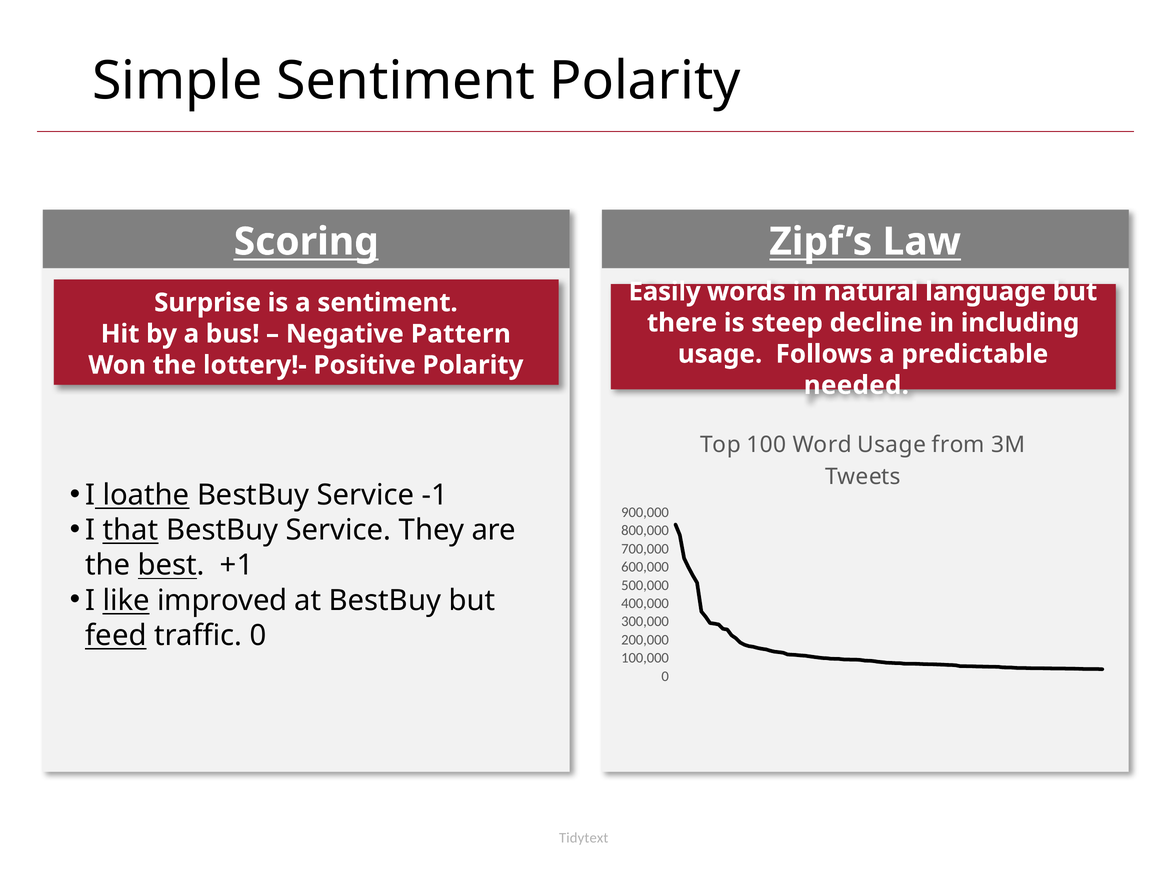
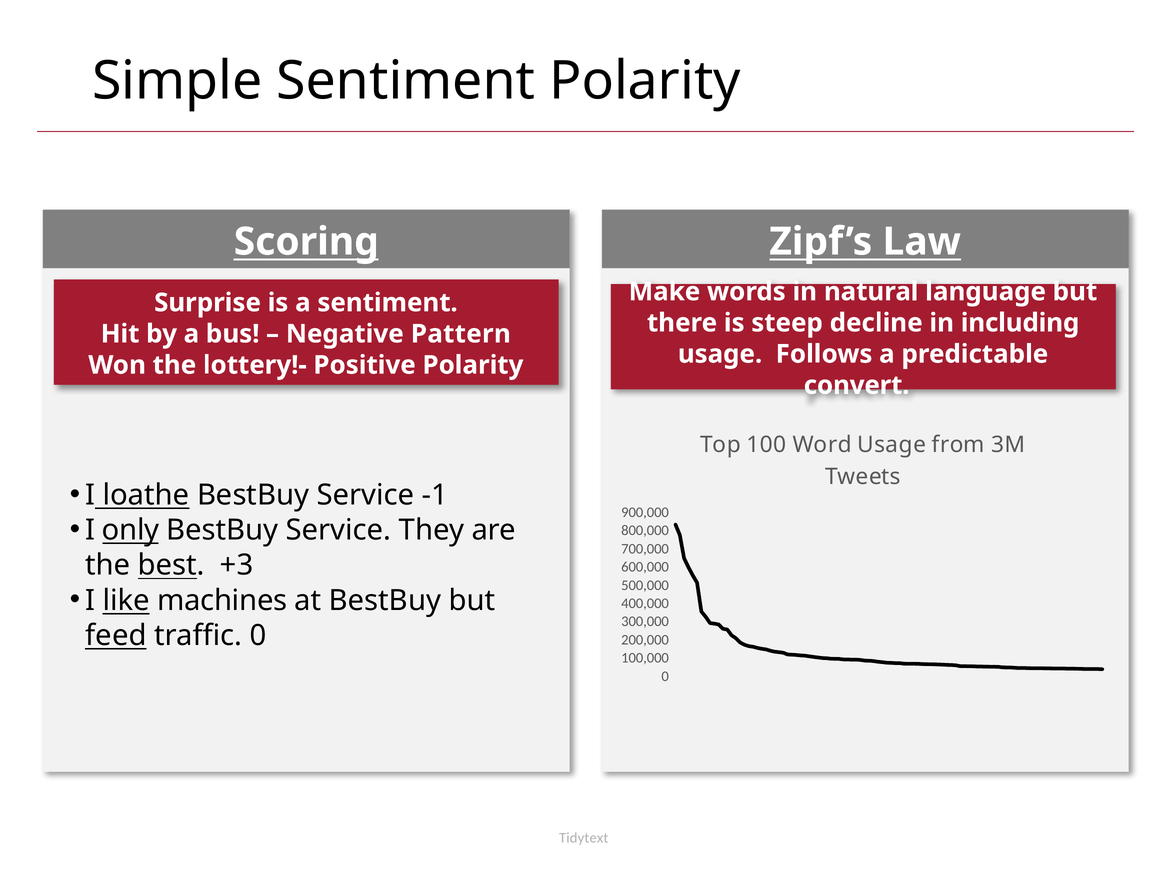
Easily: Easily -> Make
needed: needed -> convert
that: that -> only
+1: +1 -> +3
improved: improved -> machines
